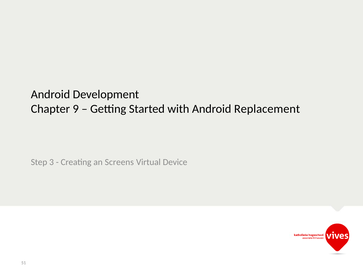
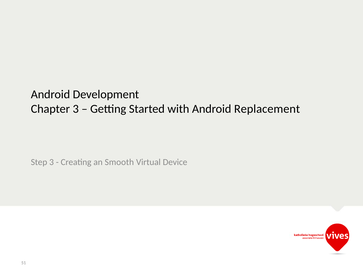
Chapter 9: 9 -> 3
Screens: Screens -> Smooth
